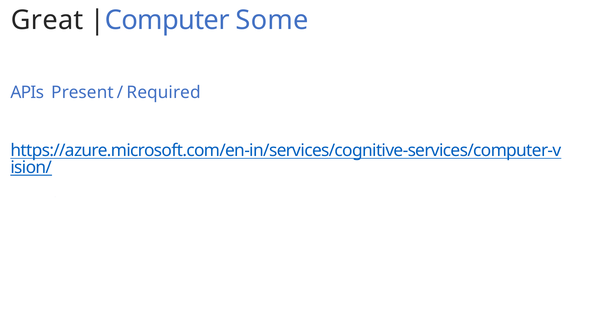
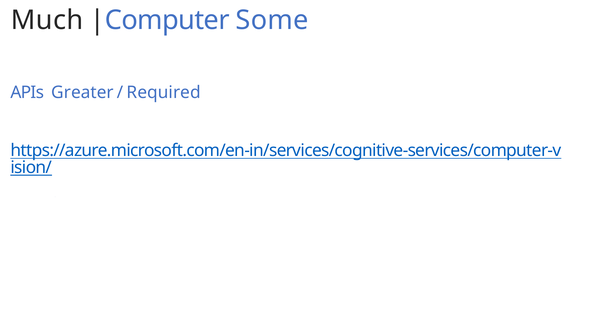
Great: Great -> Much
Present: Present -> Greater
